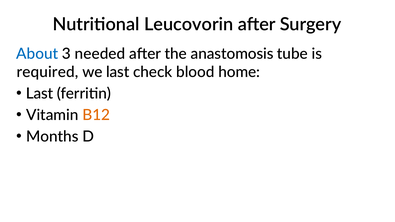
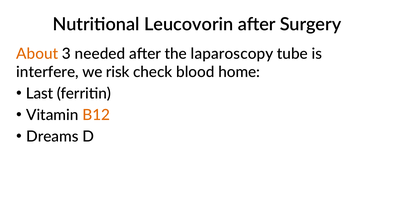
About colour: blue -> orange
anastomosis: anastomosis -> laparoscopy
required: required -> interfere
we last: last -> risk
Months: Months -> Dreams
